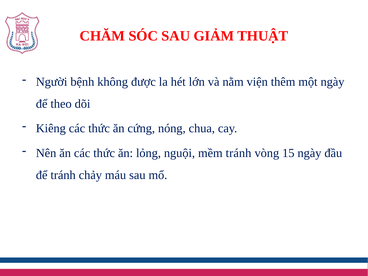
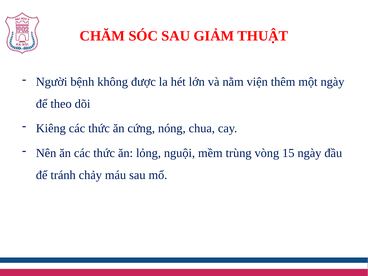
mềm tránh: tránh -> trùng
